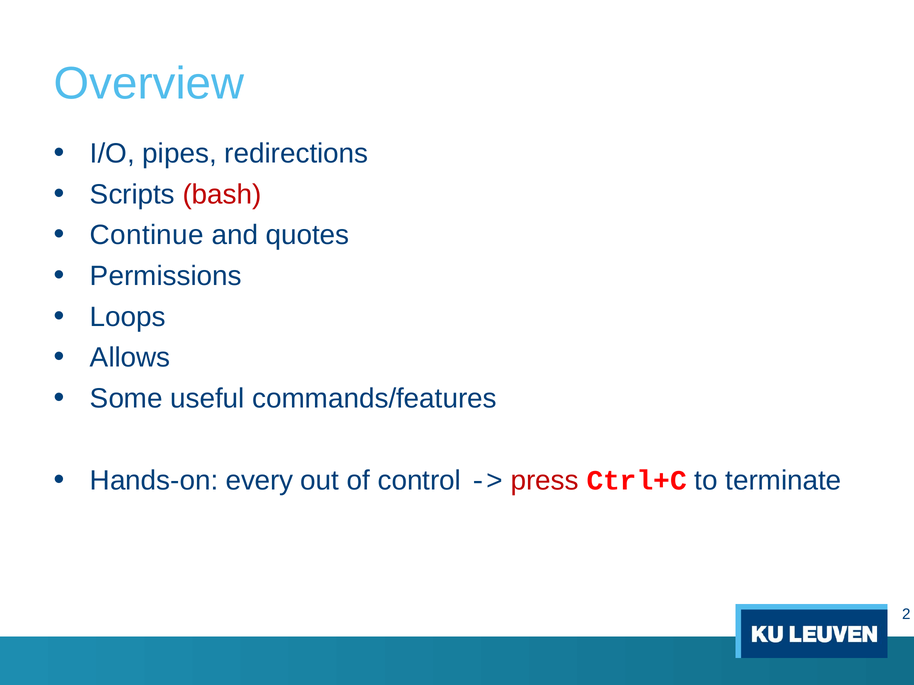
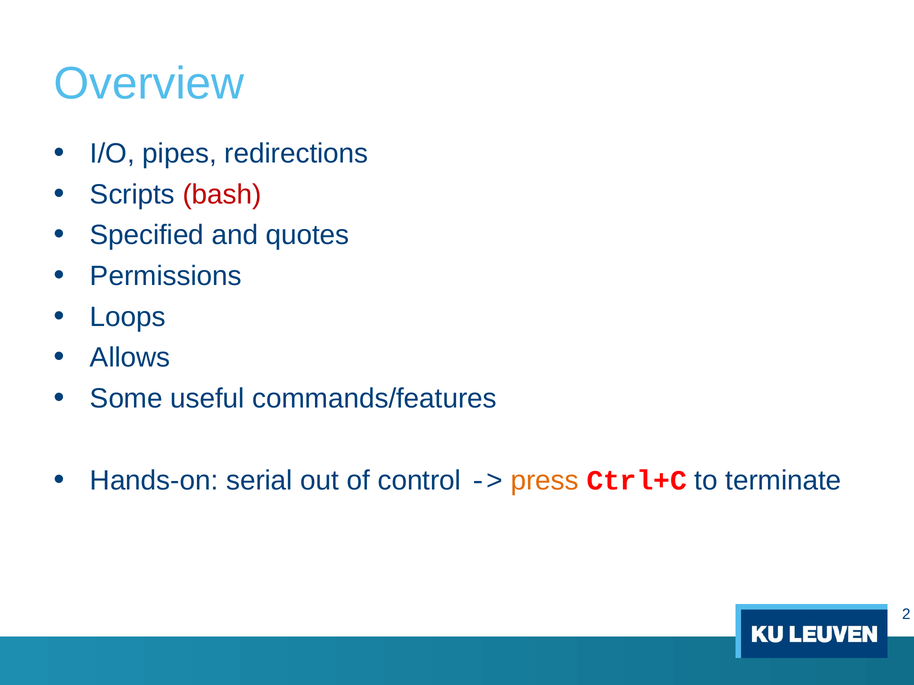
Continue: Continue -> Specified
every: every -> serial
press colour: red -> orange
